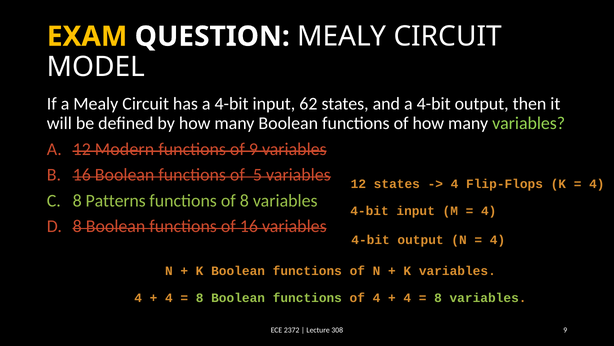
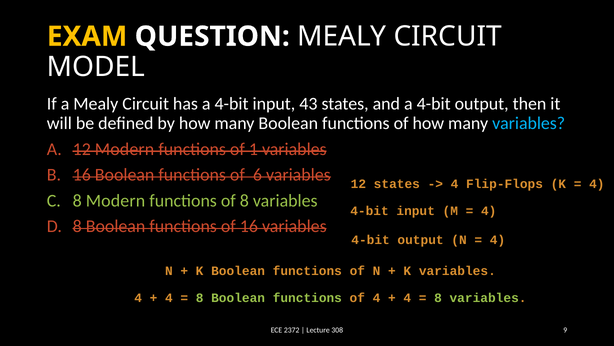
62: 62 -> 43
variables at (529, 123) colour: light green -> light blue
of 9: 9 -> 1
5: 5 -> 6
8 Patterns: Patterns -> Modern
